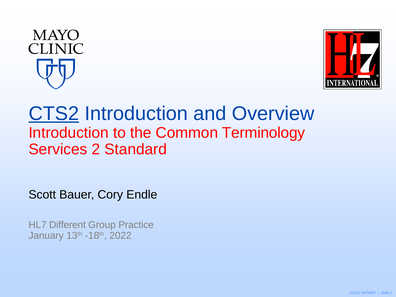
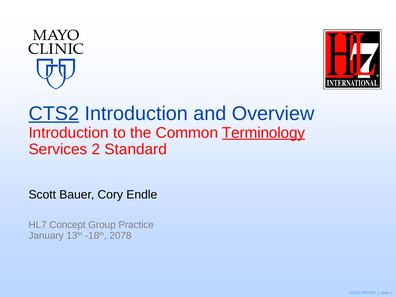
Terminology underline: none -> present
Different: Different -> Concept
2022: 2022 -> 2078
